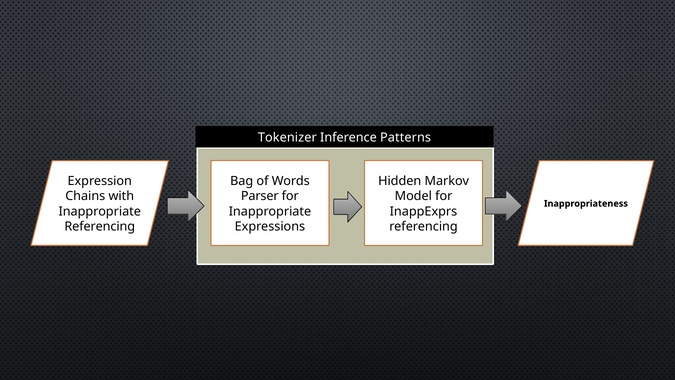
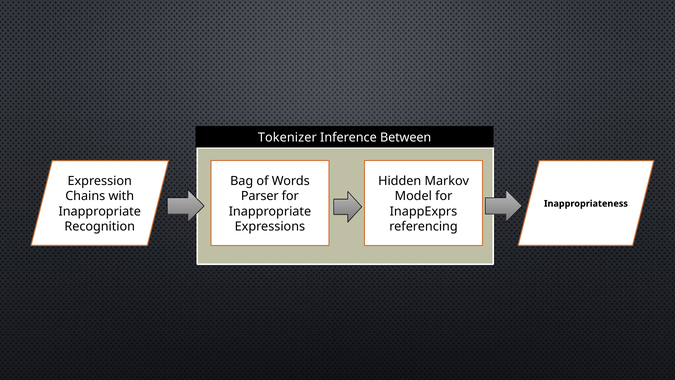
Patterns: Patterns -> Between
Referencing at (100, 227): Referencing -> Recognition
